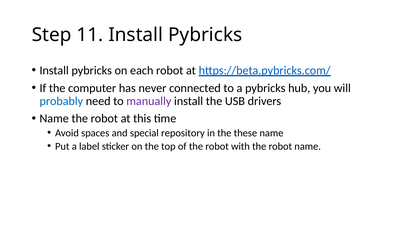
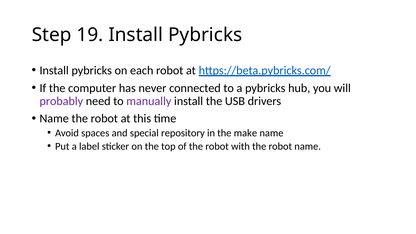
11: 11 -> 19
probably colour: blue -> purple
these: these -> make
